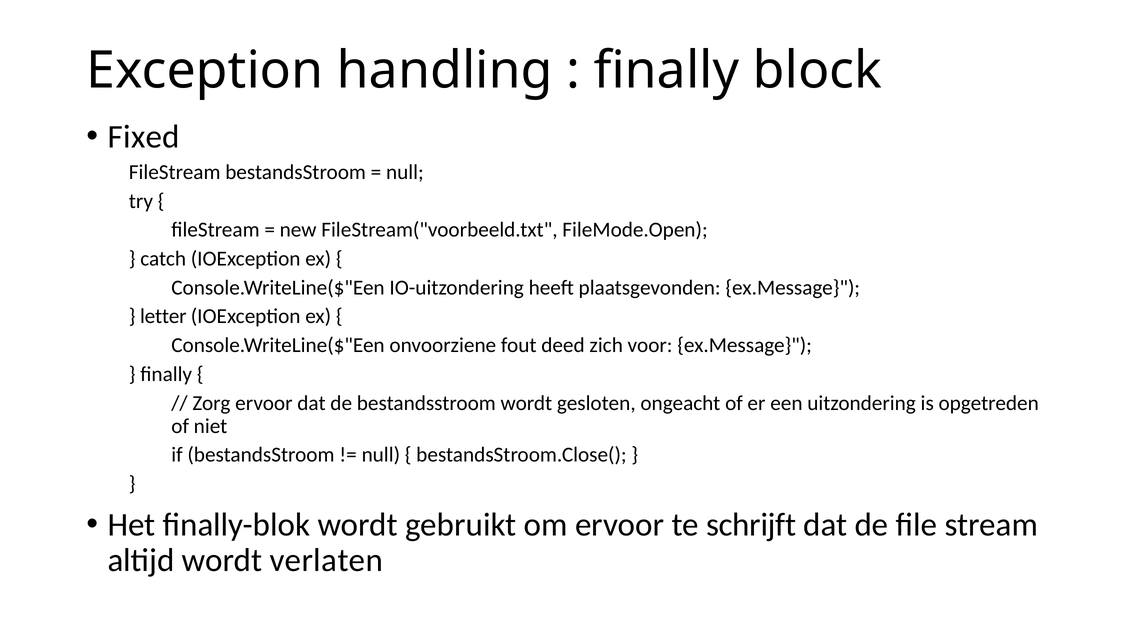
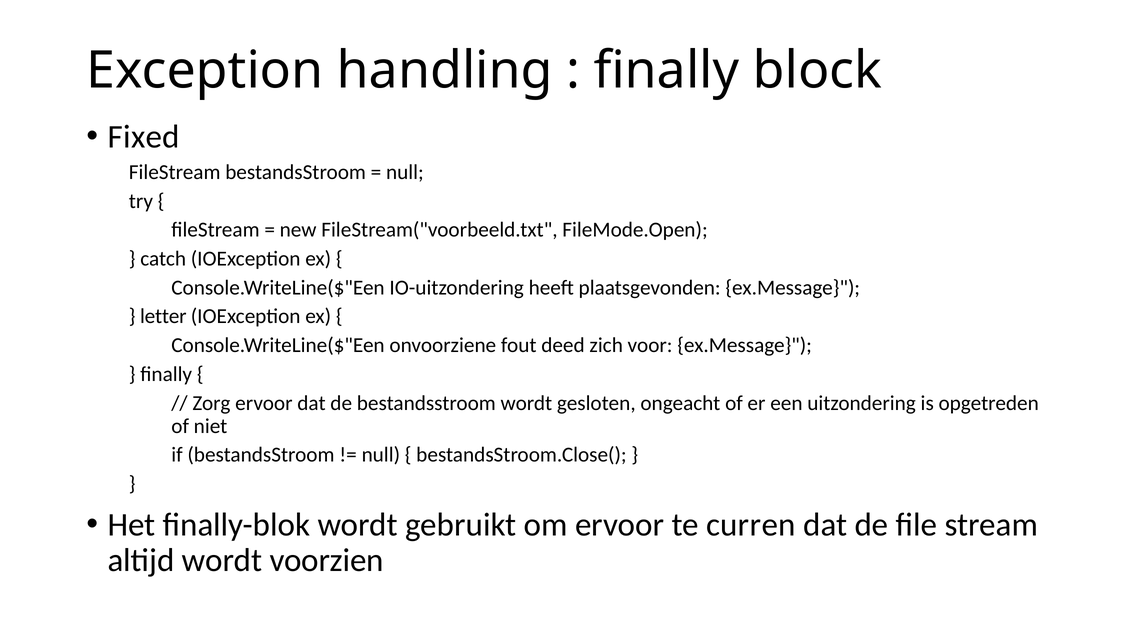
schrijft: schrijft -> curren
verlaten: verlaten -> voorzien
